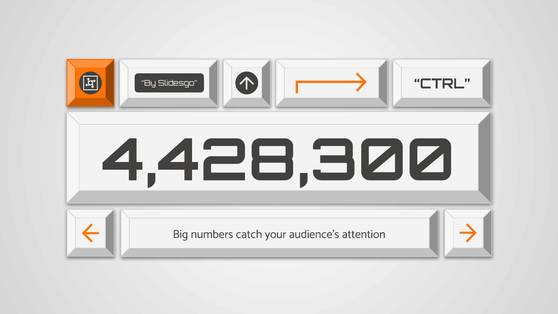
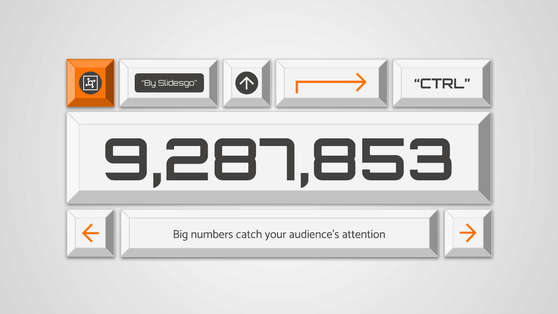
4,428,300: 4,428,300 -> 9,287,853
